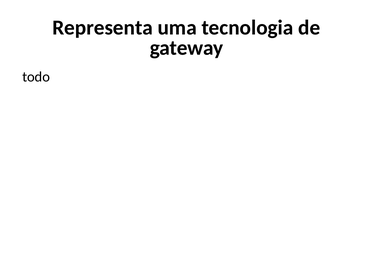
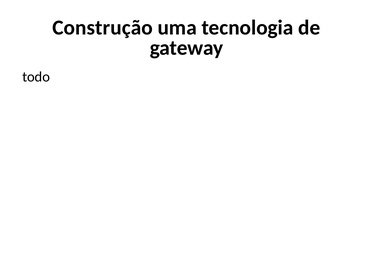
Representa: Representa -> Construção
